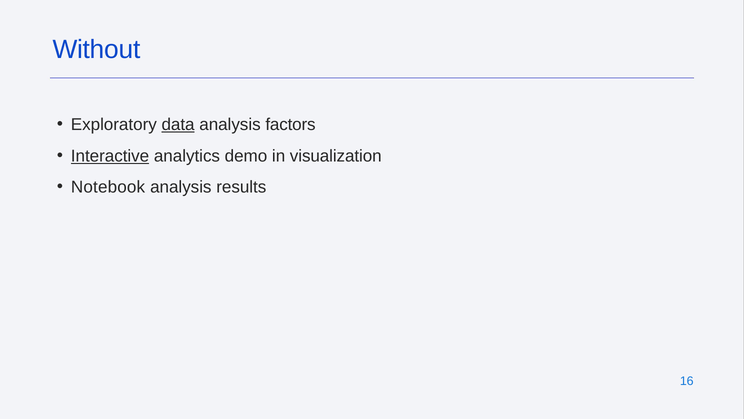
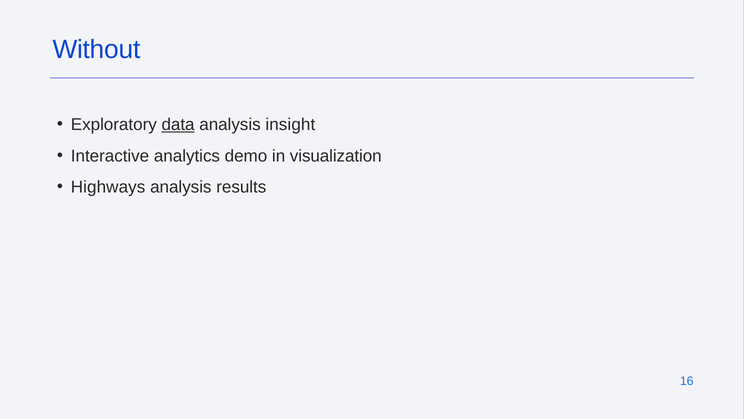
factors: factors -> insight
Interactive underline: present -> none
Notebook: Notebook -> Highways
